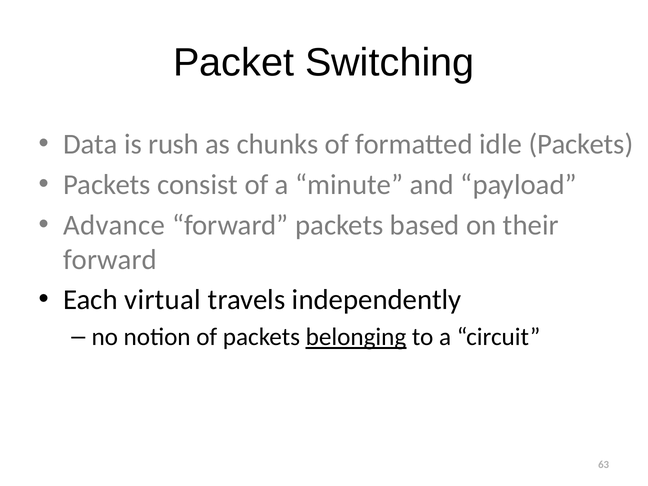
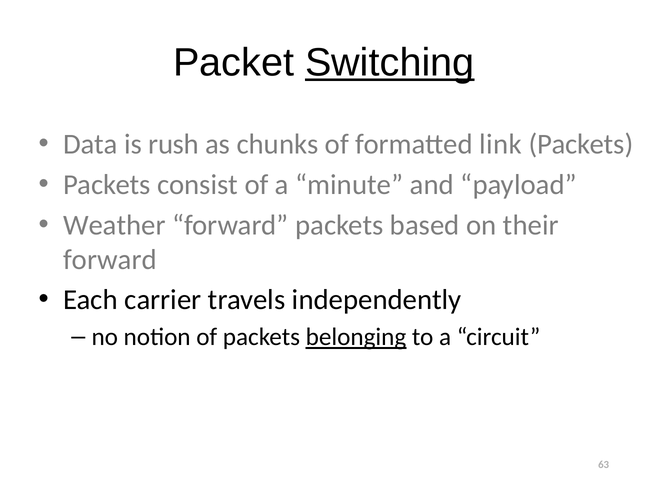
Switching underline: none -> present
idle: idle -> link
Advance: Advance -> Weather
virtual: virtual -> carrier
